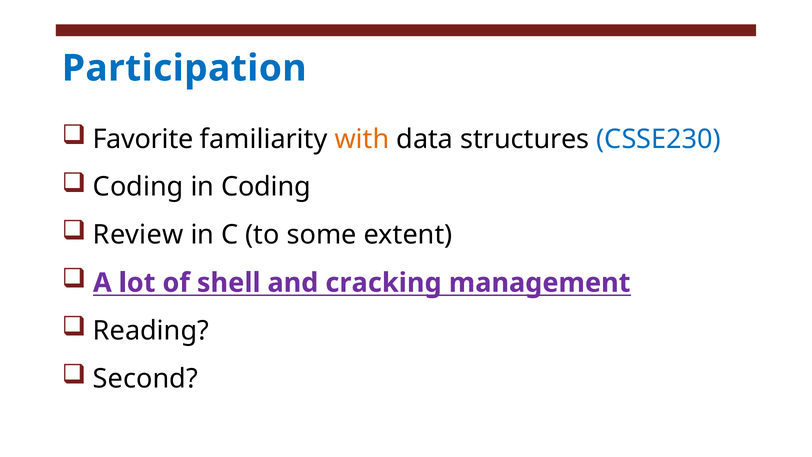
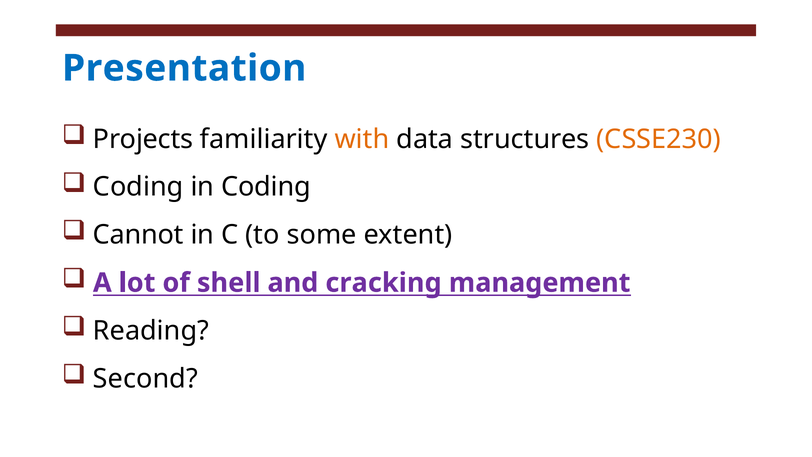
Participation: Participation -> Presentation
Favorite: Favorite -> Projects
CSSE230 colour: blue -> orange
Review: Review -> Cannot
